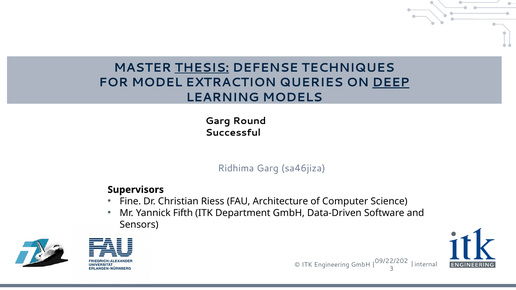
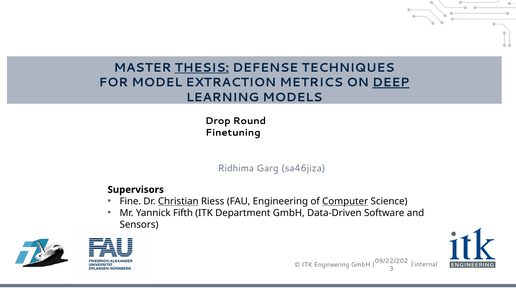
QUERIES: QUERIES -> METRICS
Garg at (218, 121): Garg -> Drop
Successful: Successful -> Finetuning
Christian underline: none -> present
FAU Architecture: Architecture -> Engineering
Computer underline: none -> present
